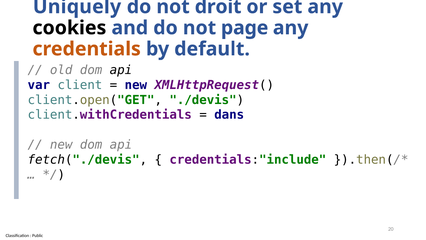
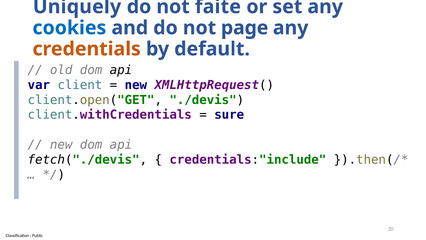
droit: droit -> faite
cookies colour: black -> blue
dans: dans -> sure
